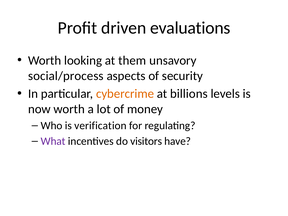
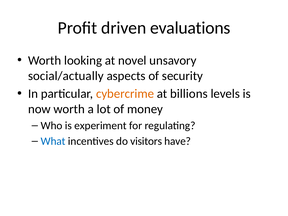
them: them -> novel
social/process: social/process -> social/actually
verification: verification -> experiment
What colour: purple -> blue
